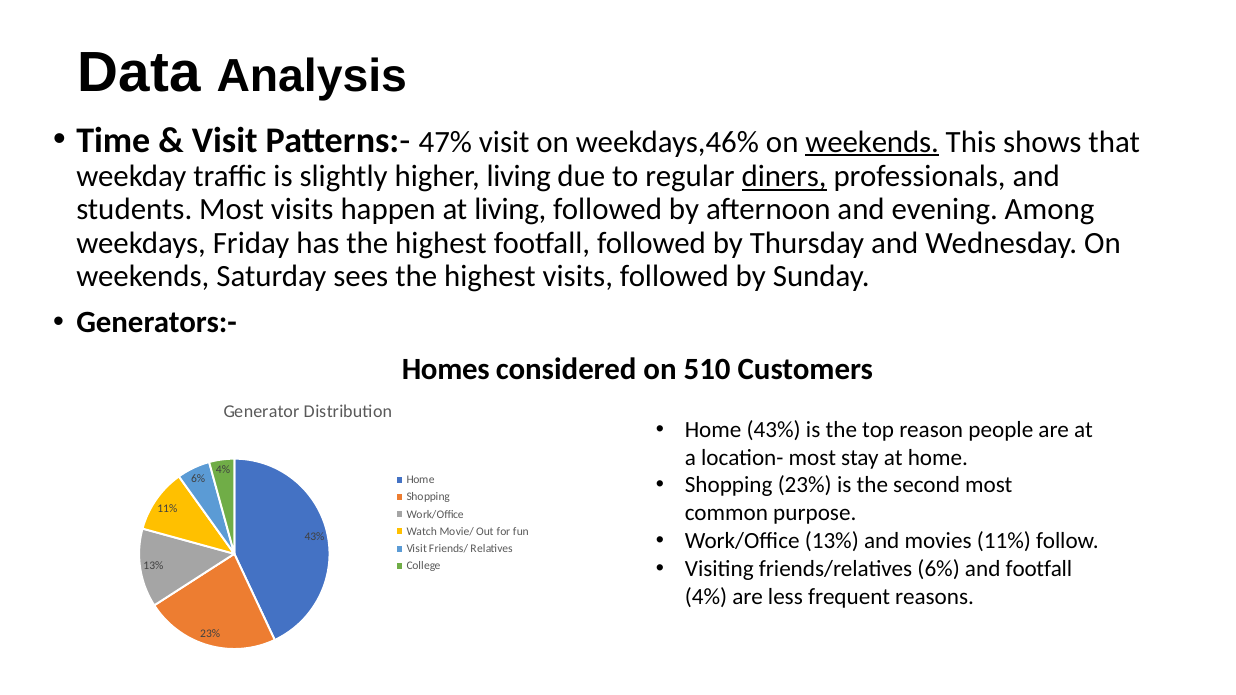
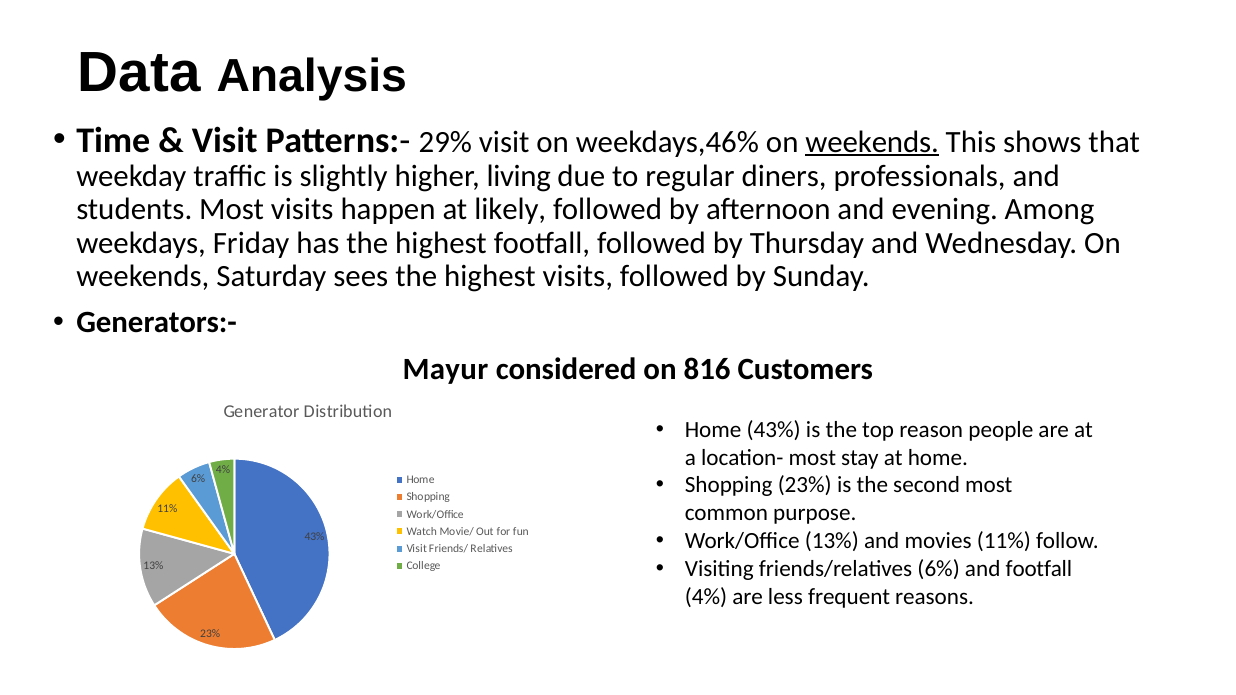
47%: 47% -> 29%
diners underline: present -> none
at living: living -> likely
Homes: Homes -> Mayur
510: 510 -> 816
